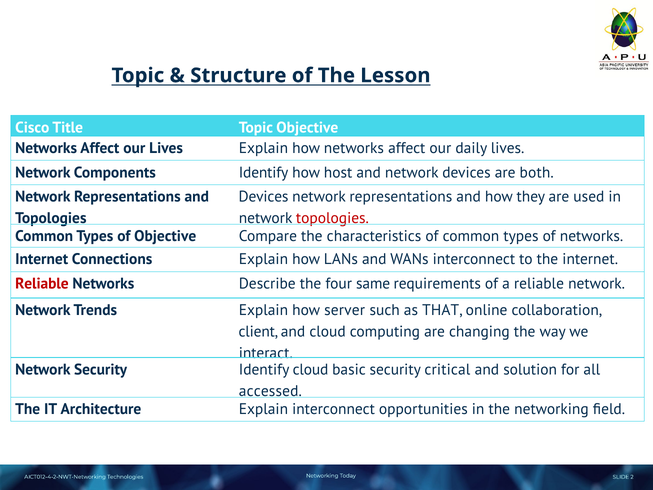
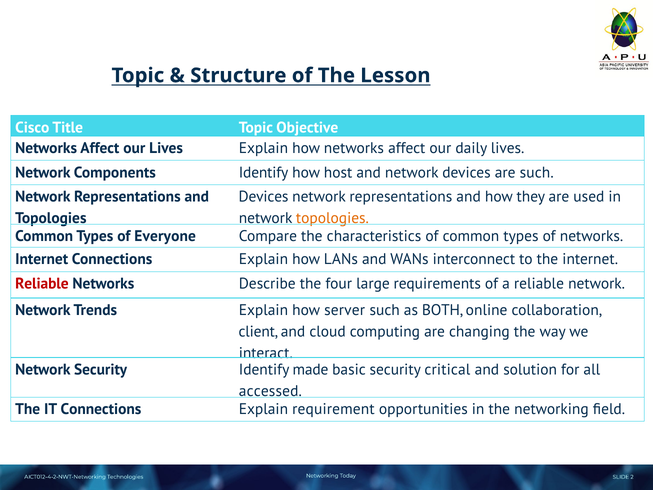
are both: both -> such
topologies at (332, 218) colour: red -> orange
of Objective: Objective -> Everyone
same: same -> large
THAT: THAT -> BOTH
Identify cloud: cloud -> made
IT Architecture: Architecture -> Connections
Explain interconnect: interconnect -> requirement
